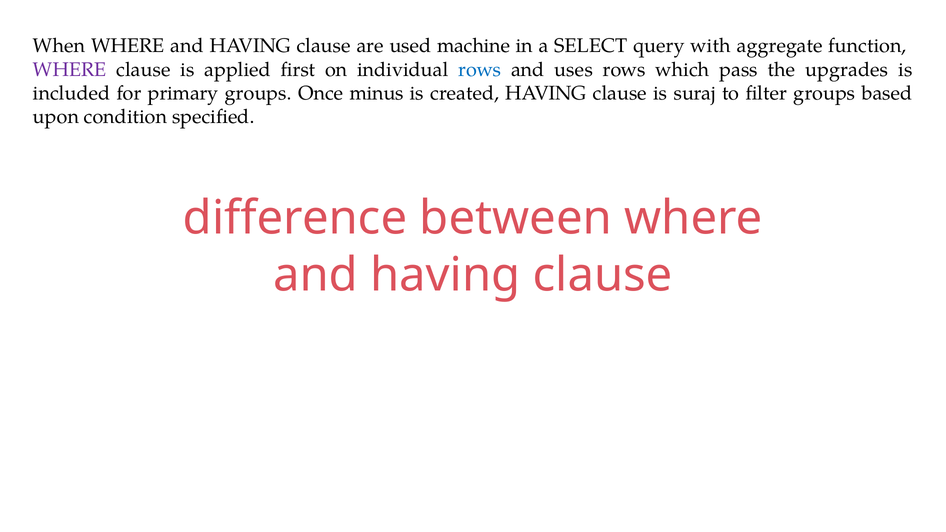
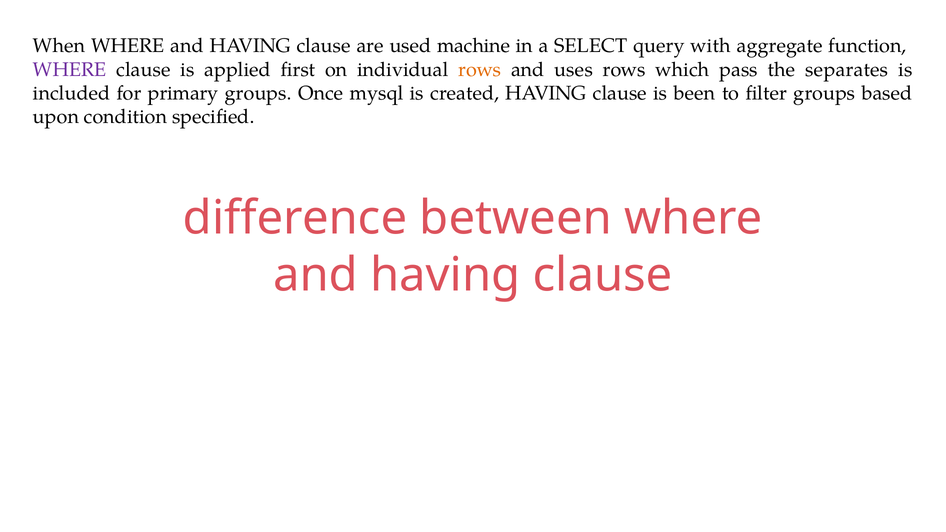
rows at (480, 70) colour: blue -> orange
upgrades: upgrades -> separates
minus: minus -> mysql
suraj: suraj -> been
